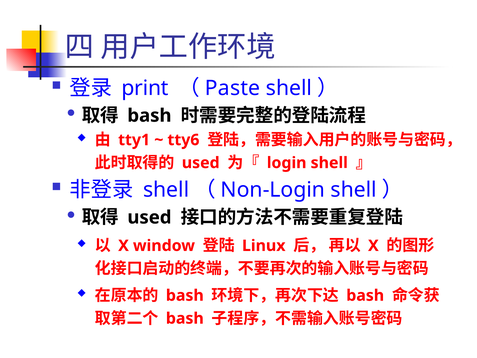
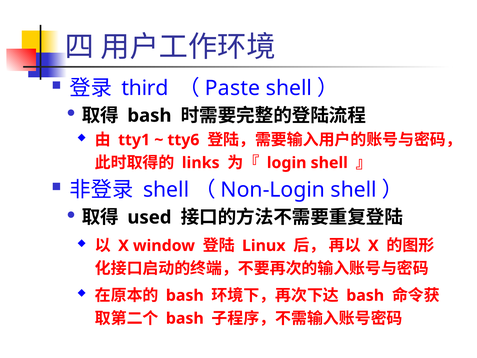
print: print -> third
used at (201, 163): used -> links
